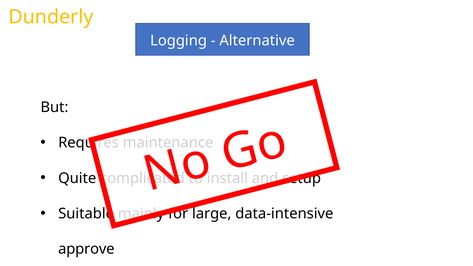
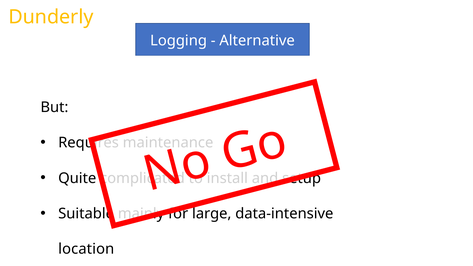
approve: approve -> location
